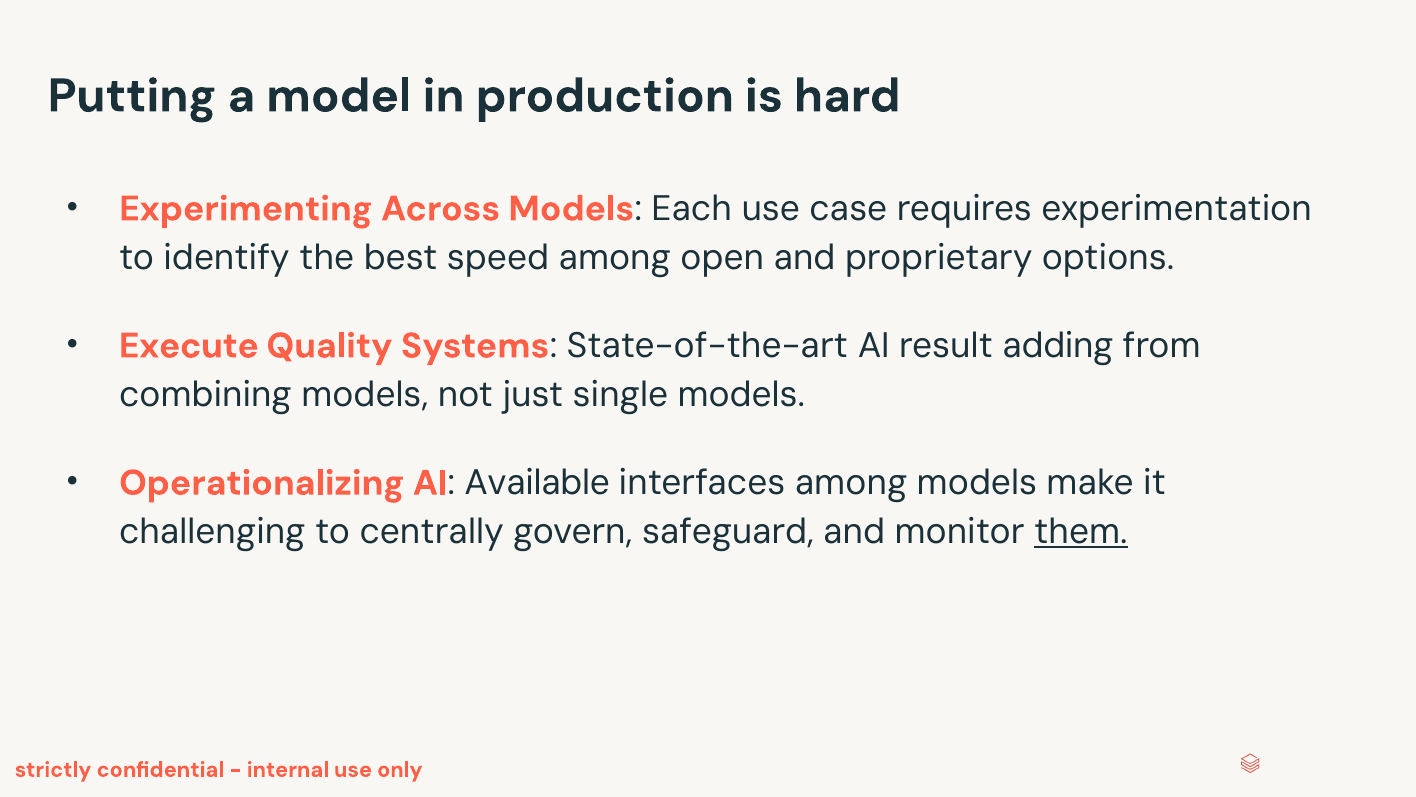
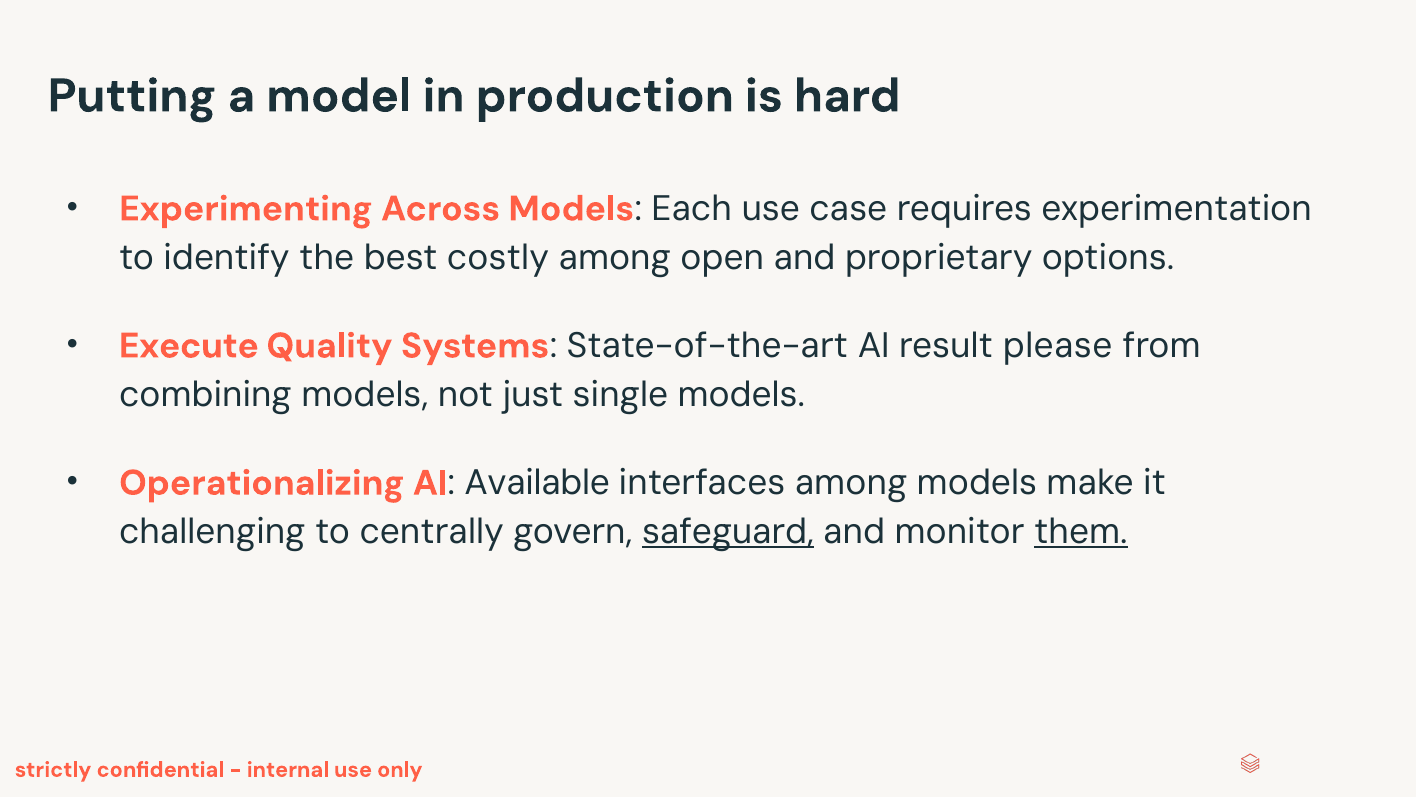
speed: speed -> costly
adding: adding -> please
safeguard underline: none -> present
